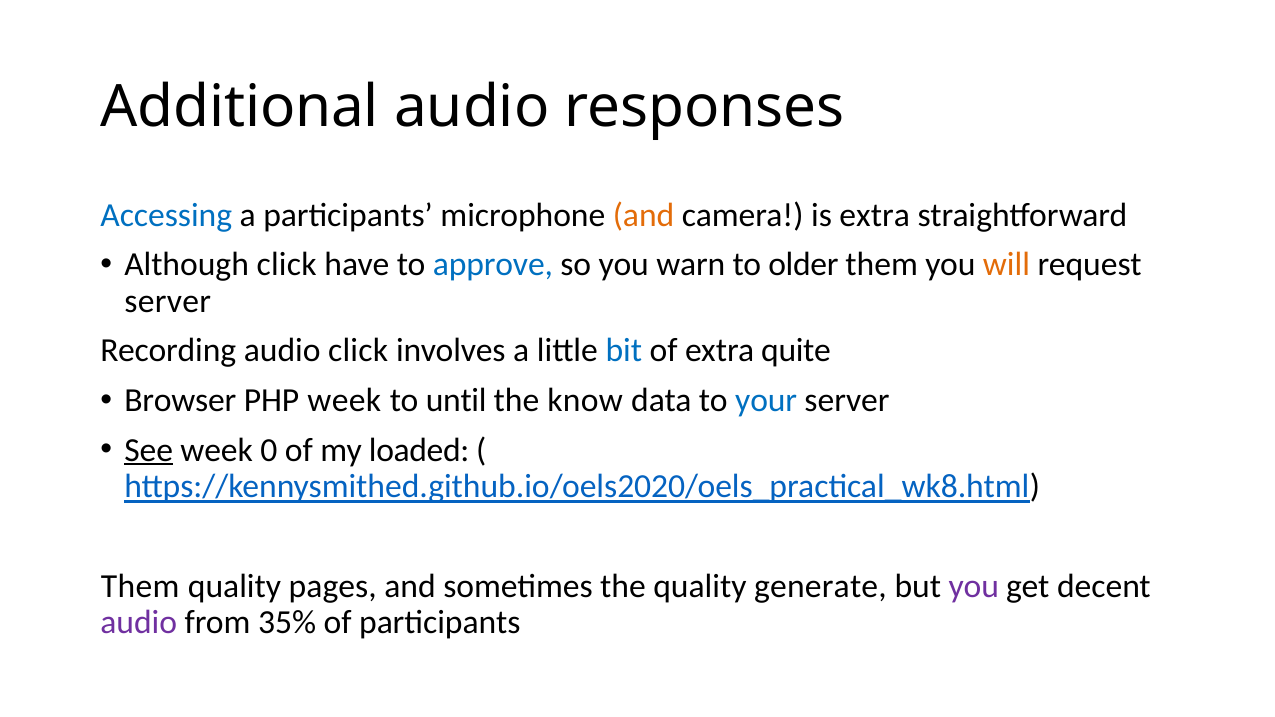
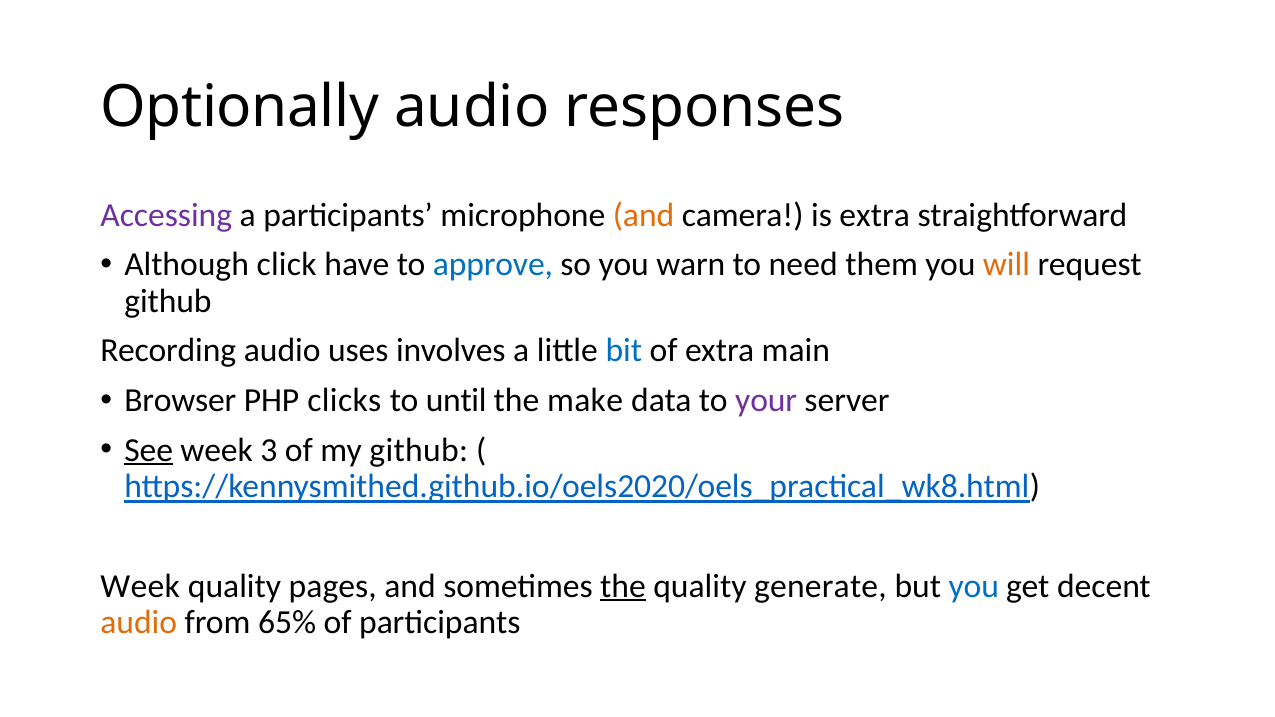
Additional: Additional -> Optionally
Accessing colour: blue -> purple
older: older -> need
server at (168, 301): server -> github
audio click: click -> uses
quite: quite -> main
PHP week: week -> clicks
know: know -> make
your colour: blue -> purple
0: 0 -> 3
my loaded: loaded -> github
Them at (140, 586): Them -> Week
the at (623, 586) underline: none -> present
you at (974, 586) colour: purple -> blue
audio at (139, 622) colour: purple -> orange
35%: 35% -> 65%
